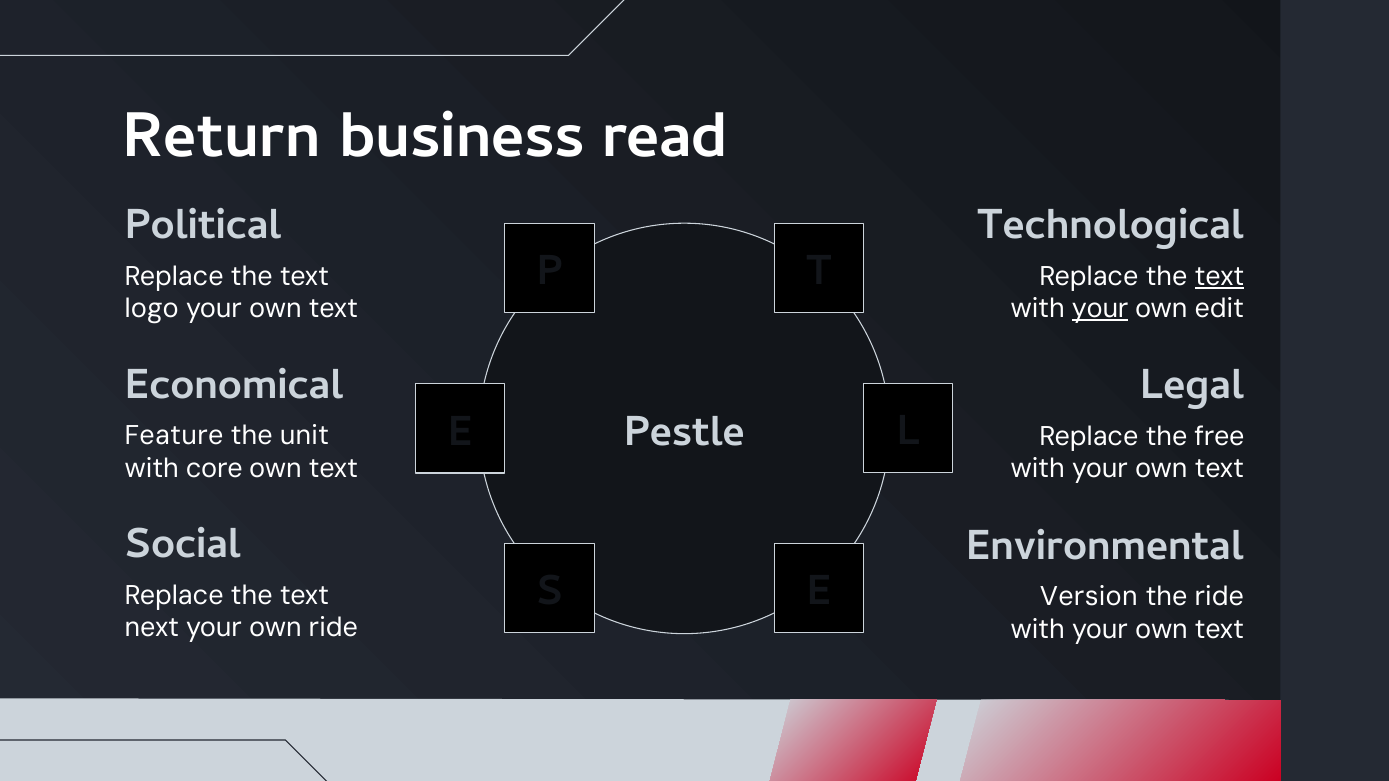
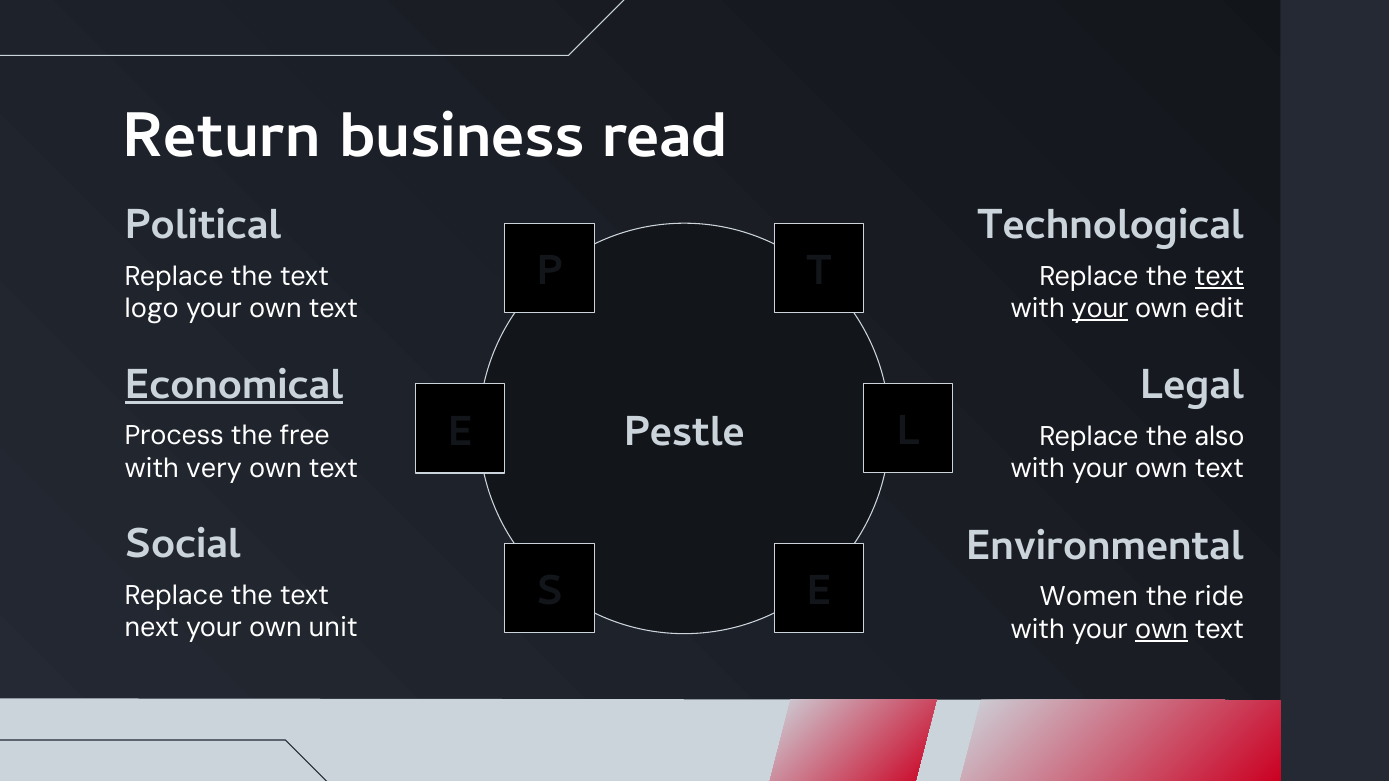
Economical underline: none -> present
Feature: Feature -> Process
unit: unit -> free
free: free -> also
core: core -> very
Version: Version -> Women
own ride: ride -> unit
own at (1161, 629) underline: none -> present
